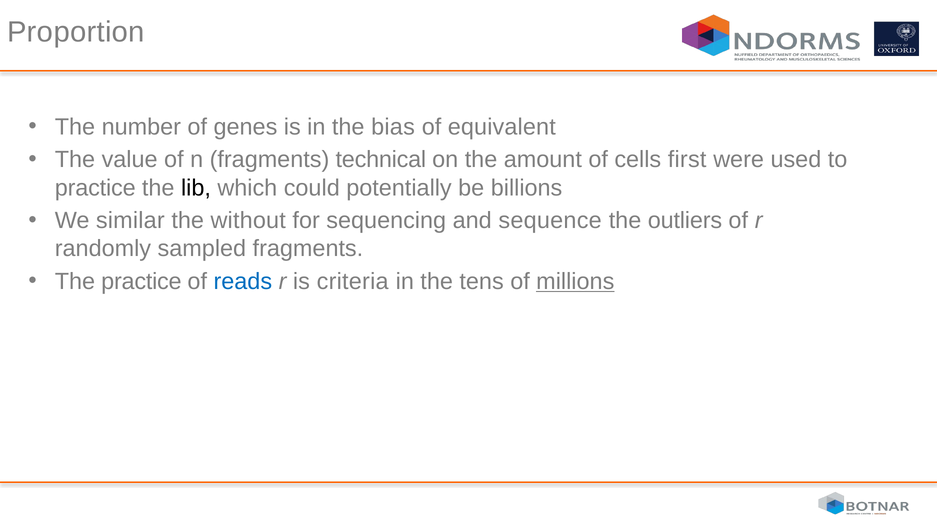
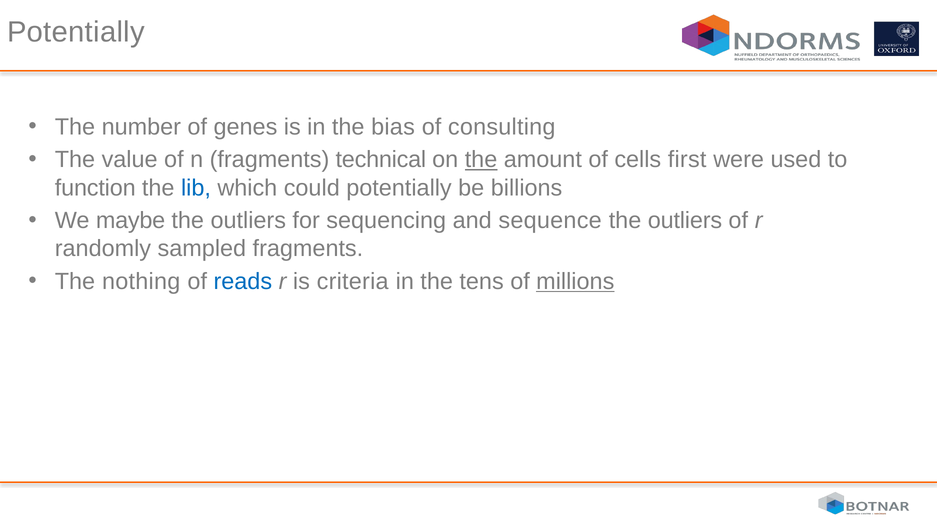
Proportion at (76, 32): Proportion -> Potentially
equivalent: equivalent -> consulting
the at (481, 160) underline: none -> present
practice at (95, 188): practice -> function
lib colour: black -> blue
similar: similar -> maybe
without at (248, 221): without -> outliers
The practice: practice -> nothing
